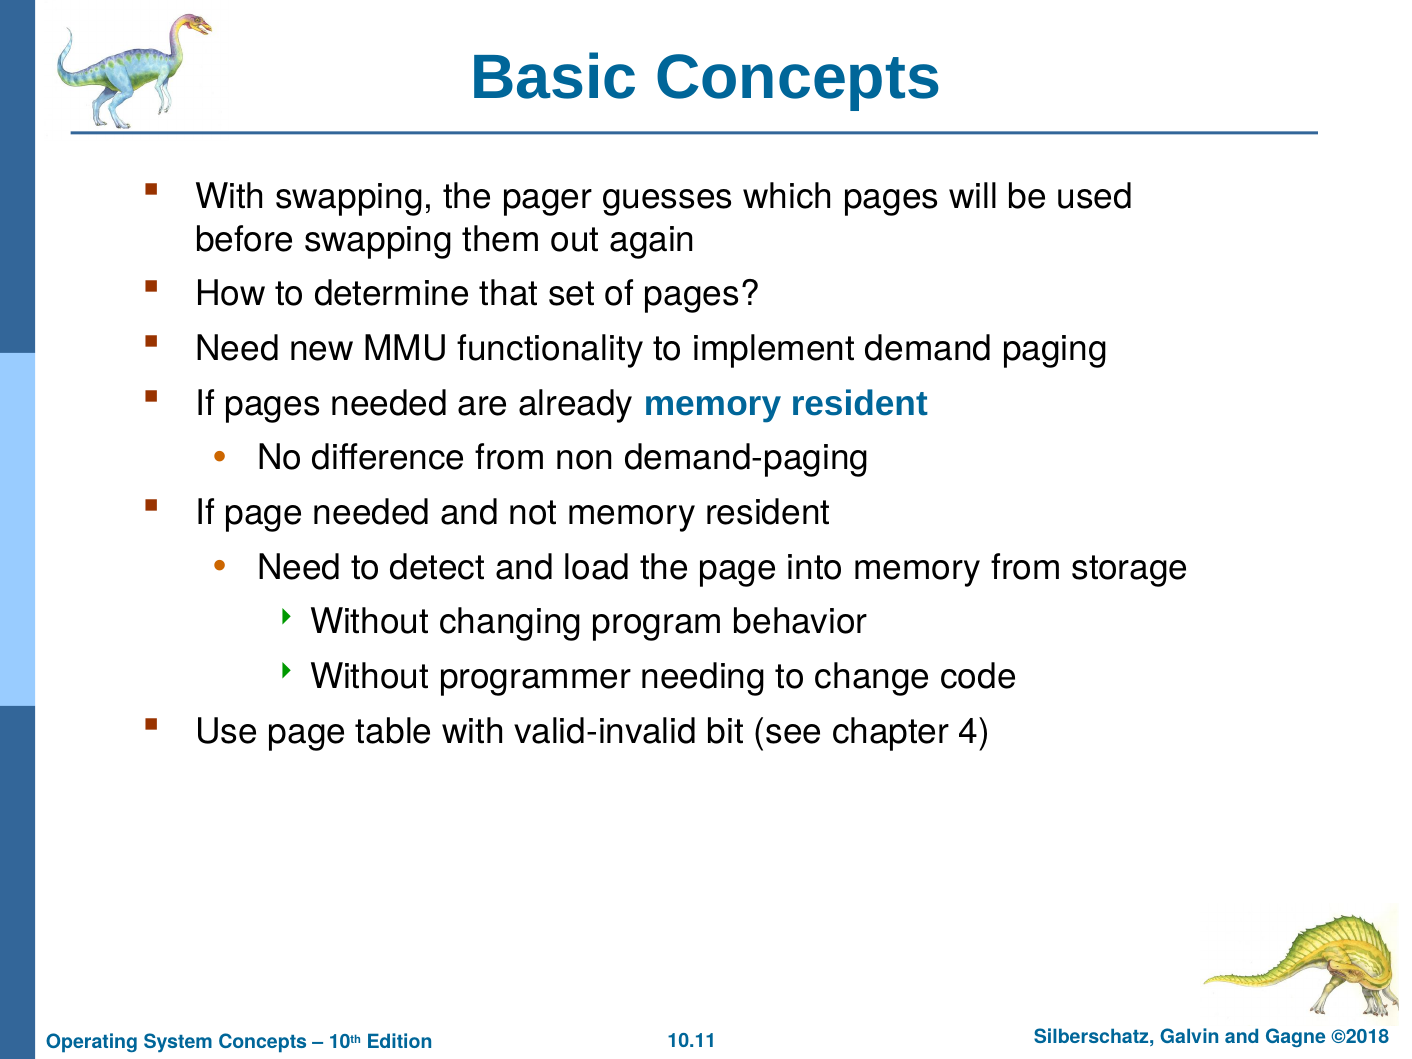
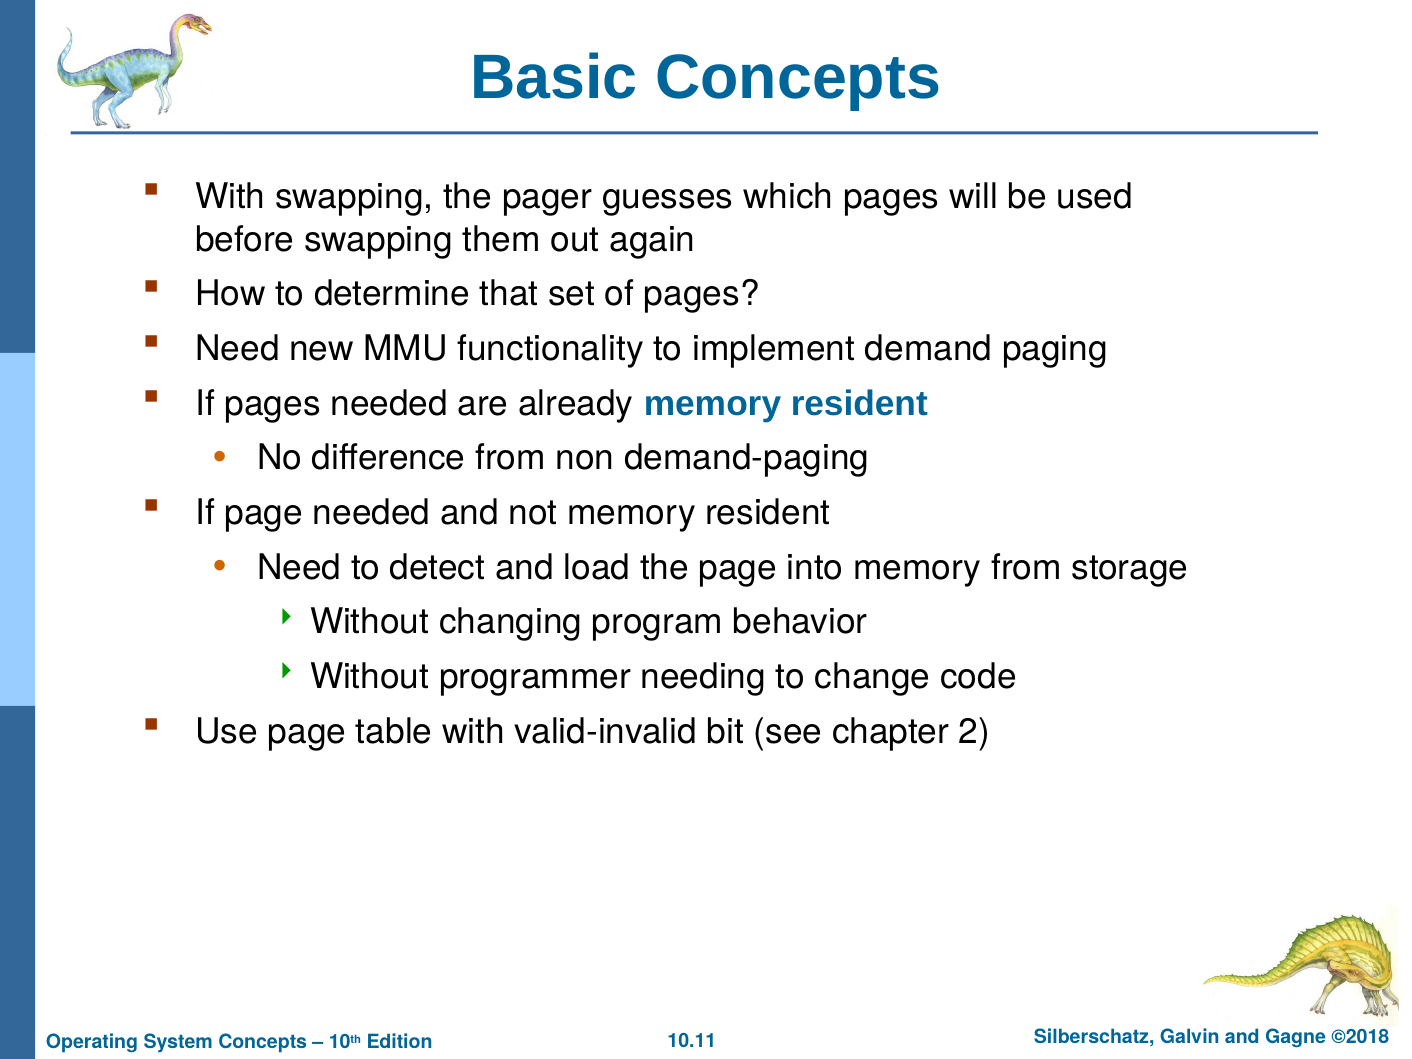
4: 4 -> 2
